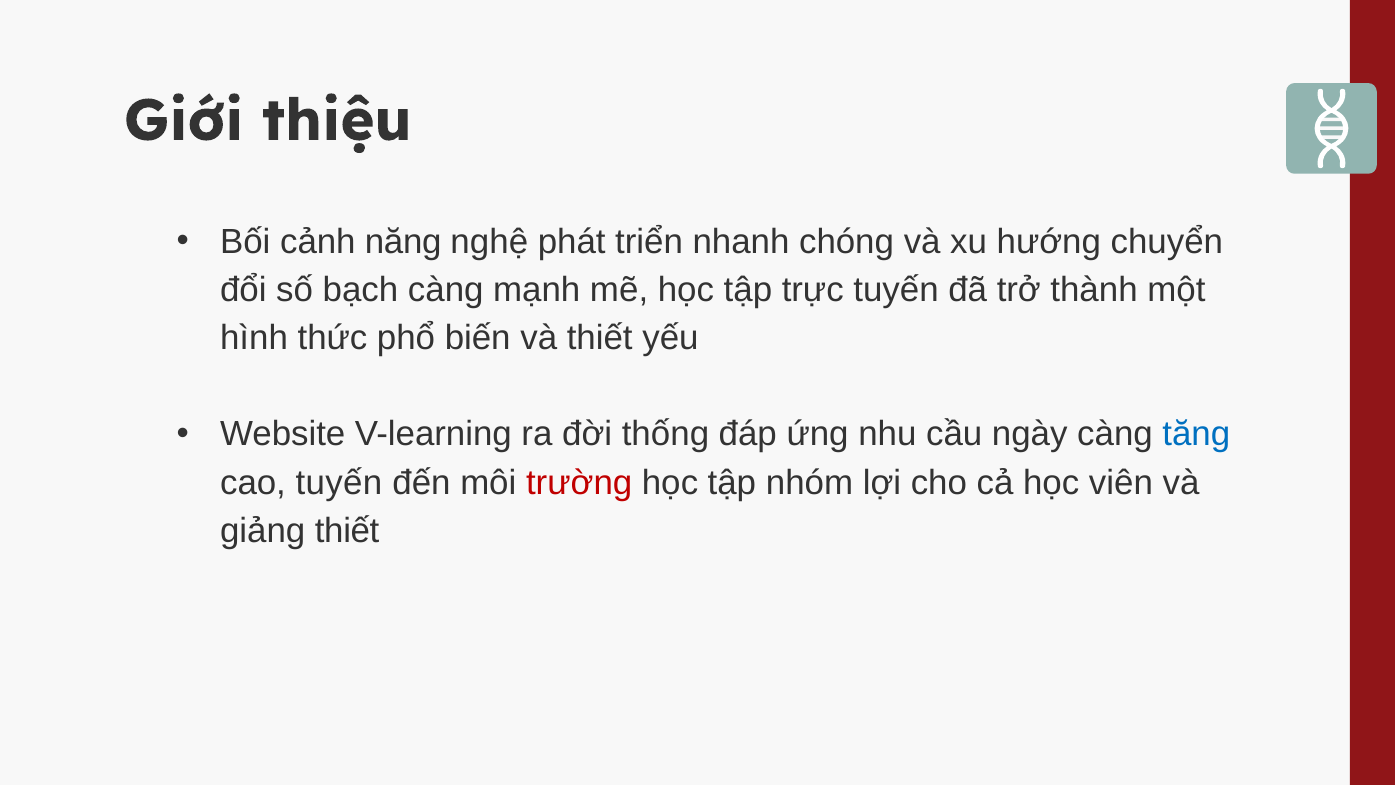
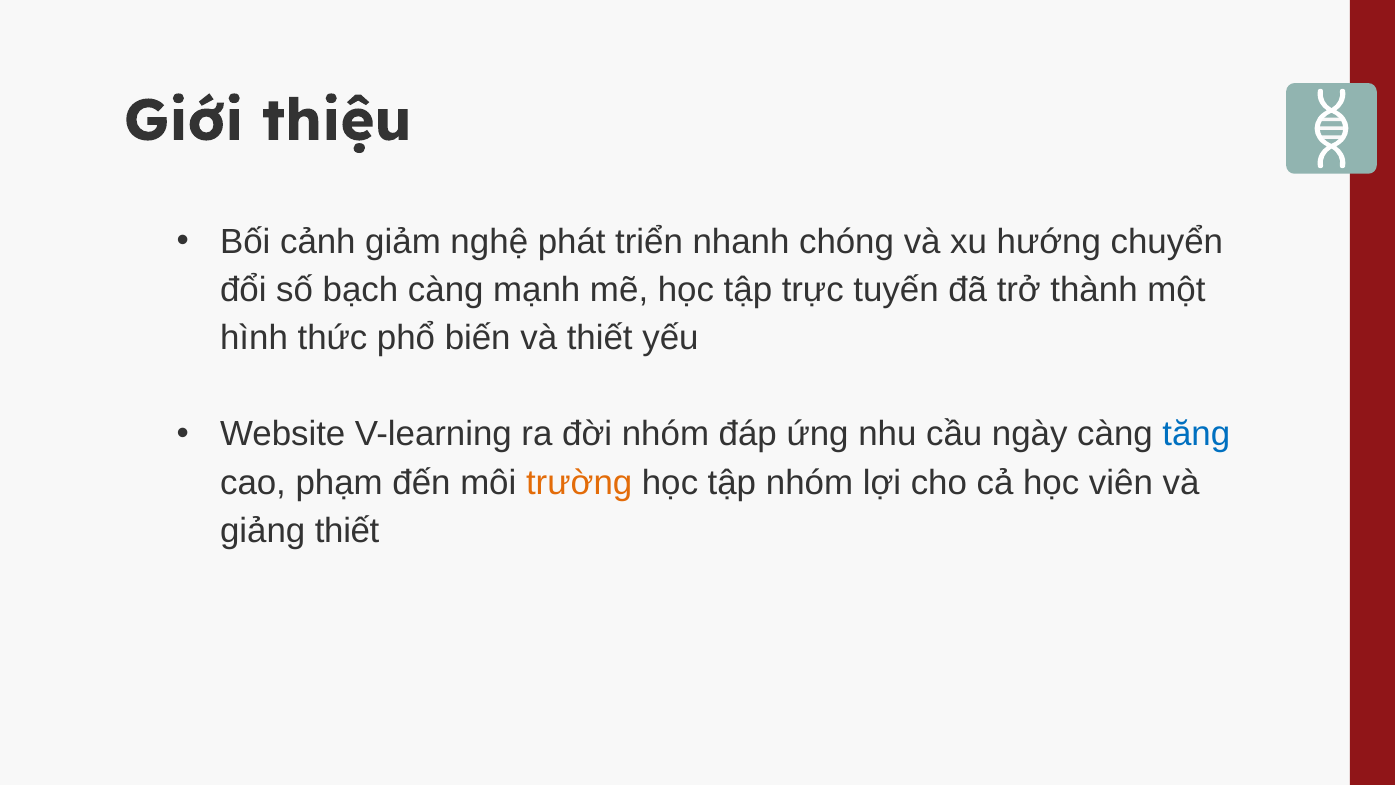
năng: năng -> giảm
đời thống: thống -> nhóm
cao tuyến: tuyến -> phạm
trường colour: red -> orange
